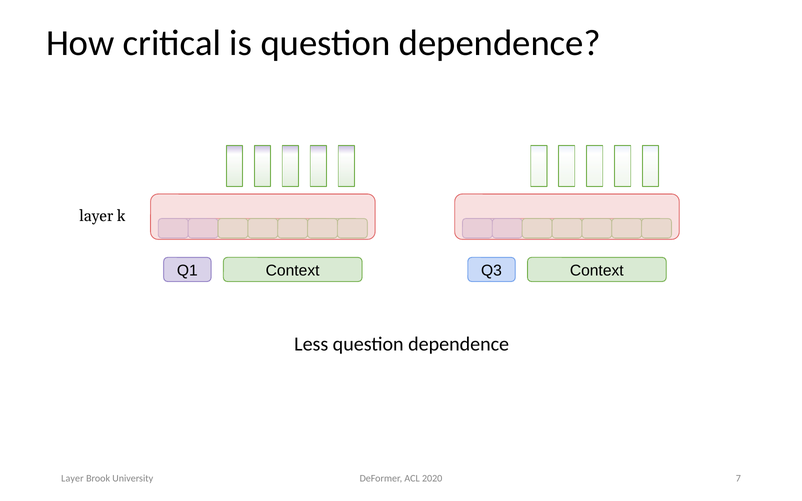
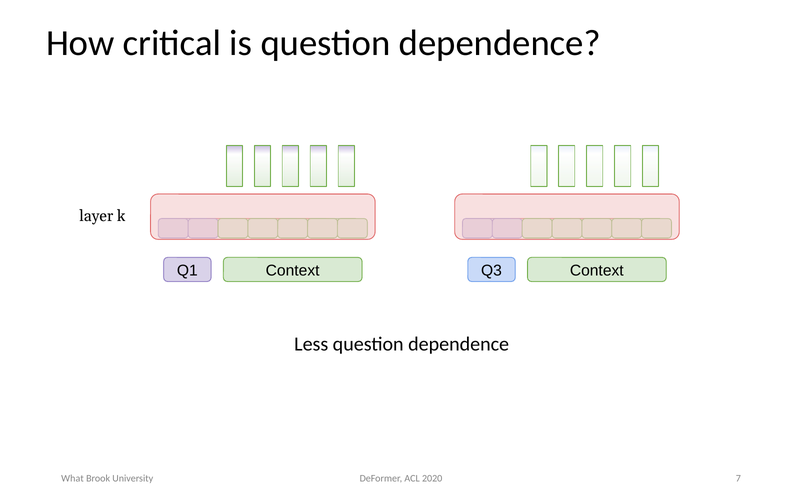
Layer at (72, 479): Layer -> What
